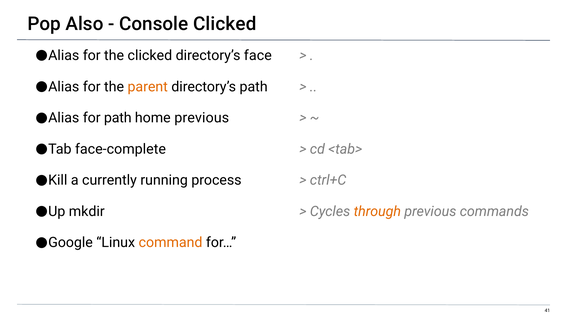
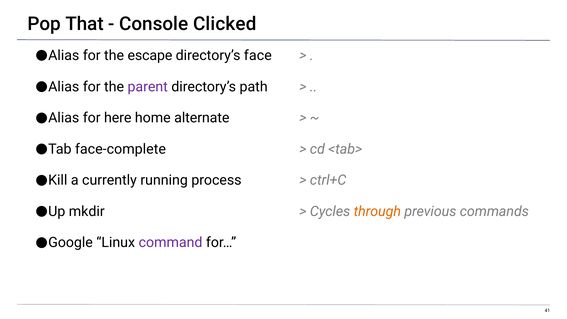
Also: Also -> That
the clicked: clicked -> escape
parent colour: orange -> purple
for path: path -> here
home previous: previous -> alternate
command colour: orange -> purple
